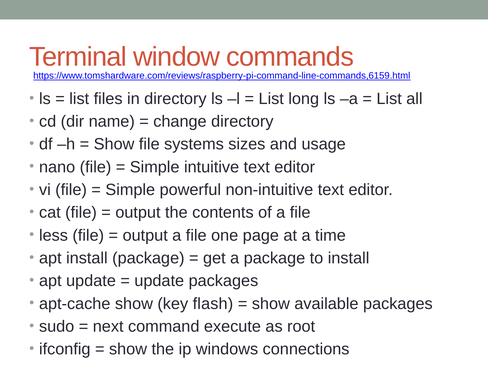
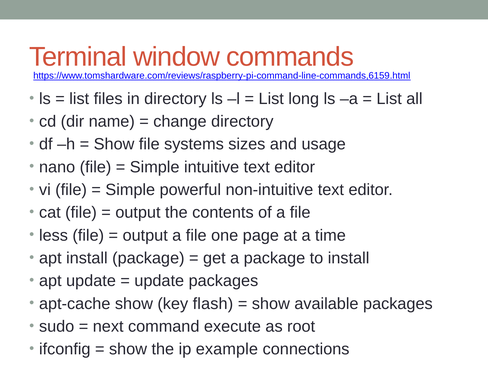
windows: windows -> example
